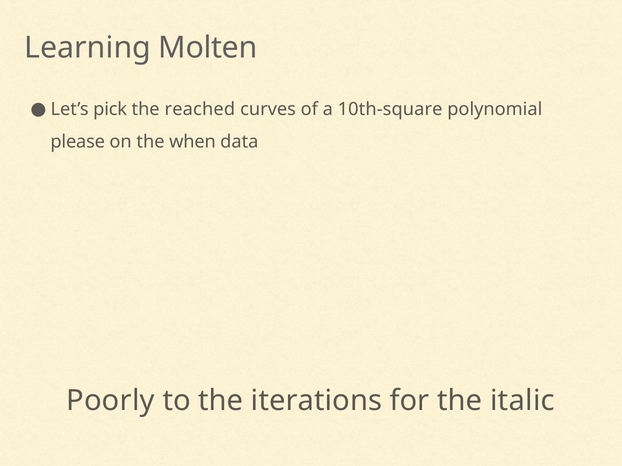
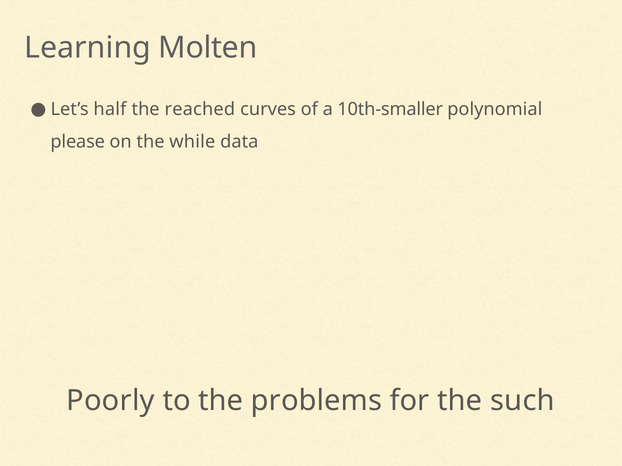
pick: pick -> half
10th-square: 10th-square -> 10th-smaller
when: when -> while
iterations: iterations -> problems
italic: italic -> such
